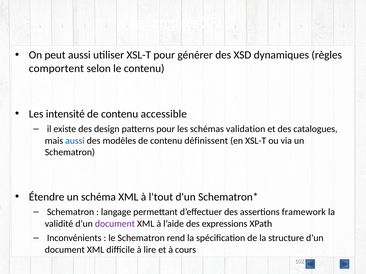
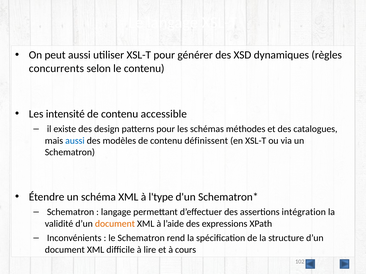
comportent: comportent -> concurrents
validation: validation -> méthodes
l'tout: l'tout -> l'type
framework: framework -> intégration
document at (115, 224) colour: purple -> orange
